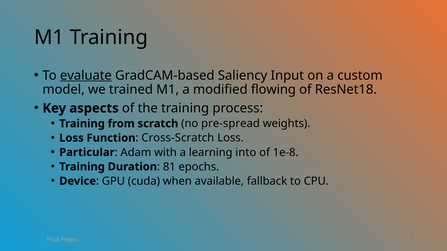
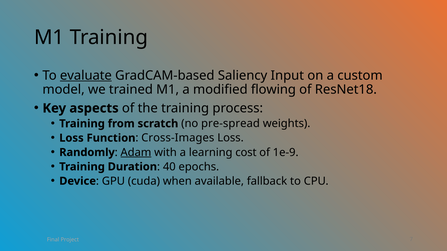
Cross-Scratch: Cross-Scratch -> Cross-Images
Particular: Particular -> Randomly
Adam underline: none -> present
into: into -> cost
1e-8: 1e-8 -> 1e-9
81: 81 -> 40
